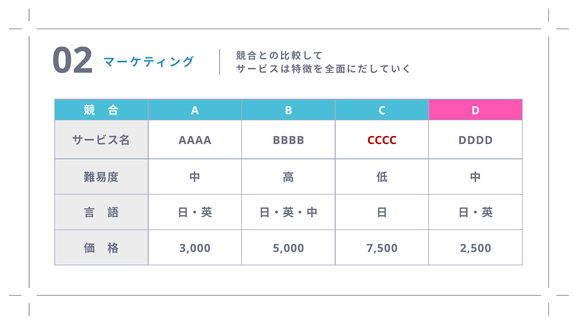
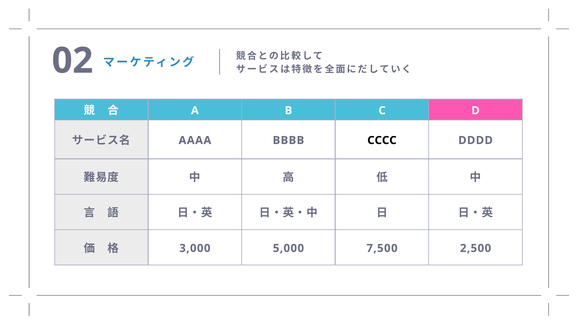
CCCC colour: red -> black
